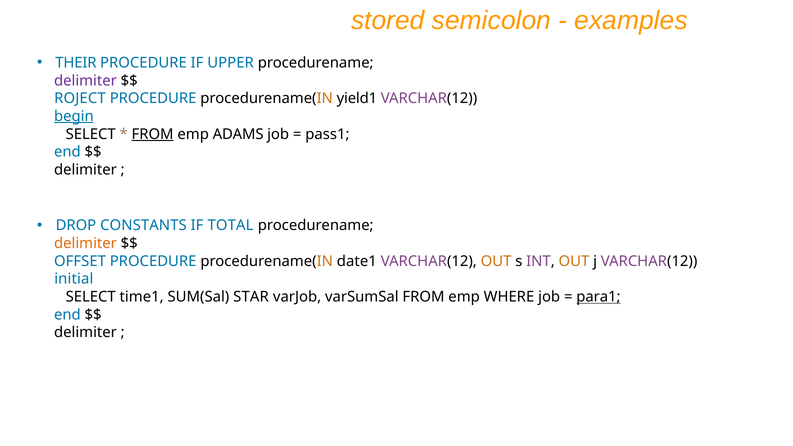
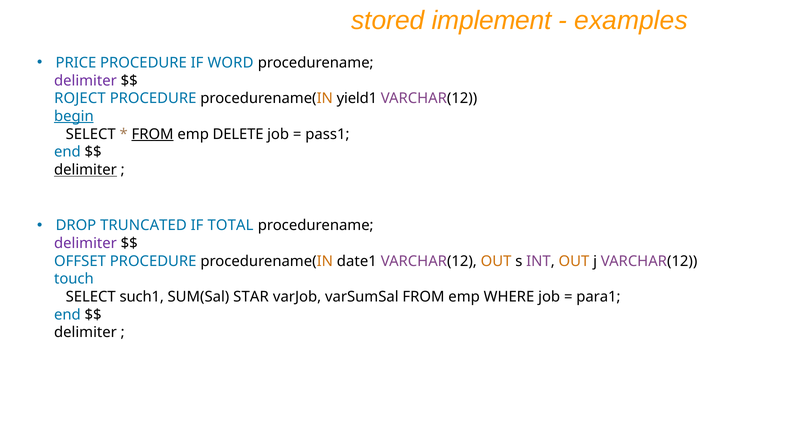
semicolon: semicolon -> implement
THEIR: THEIR -> PRICE
UPPER: UPPER -> WORD
ADAMS: ADAMS -> DELETE
delimiter at (85, 170) underline: none -> present
CONSTANTS: CONSTANTS -> TRUNCATED
delimiter at (85, 243) colour: orange -> purple
initial: initial -> touch
time1: time1 -> such1
para1 underline: present -> none
